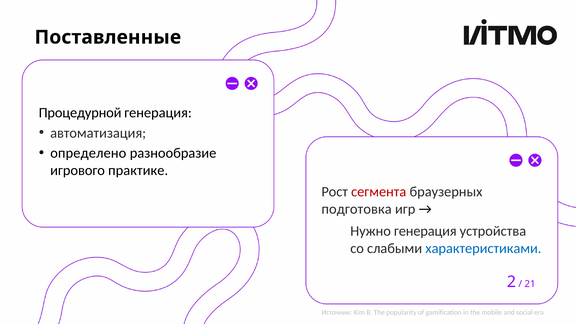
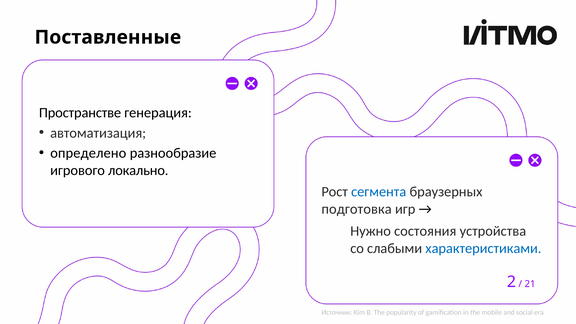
Процедурной: Процедурной -> Пространстве
практике: практике -> локально
сегмента colour: red -> blue
Нужно генерация: генерация -> состояния
